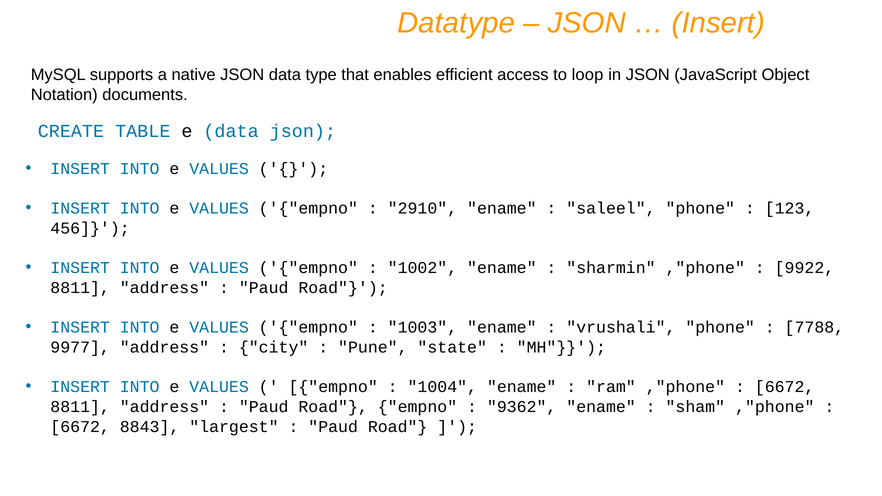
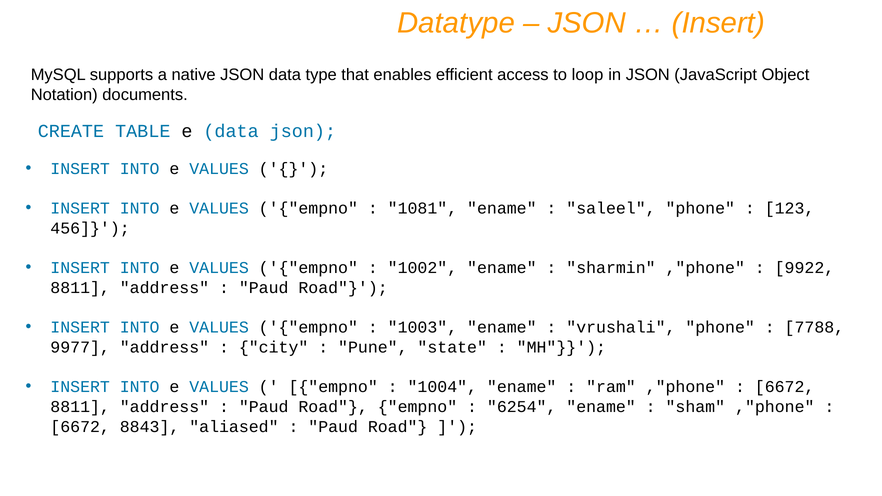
2910: 2910 -> 1081
9362: 9362 -> 6254
largest: largest -> aliased
